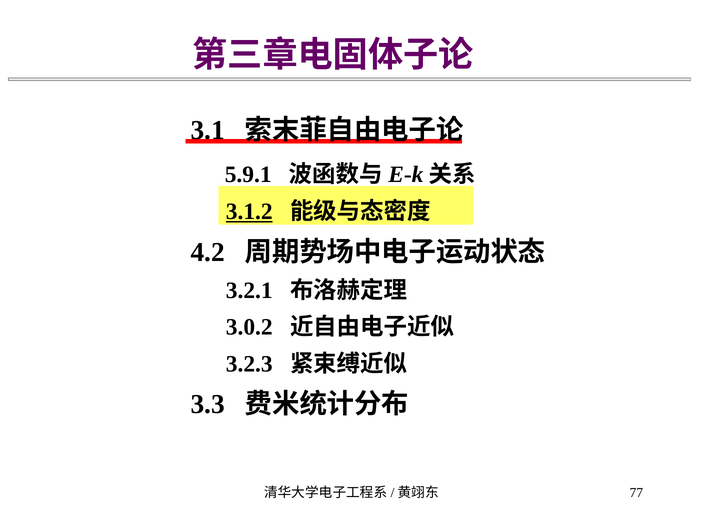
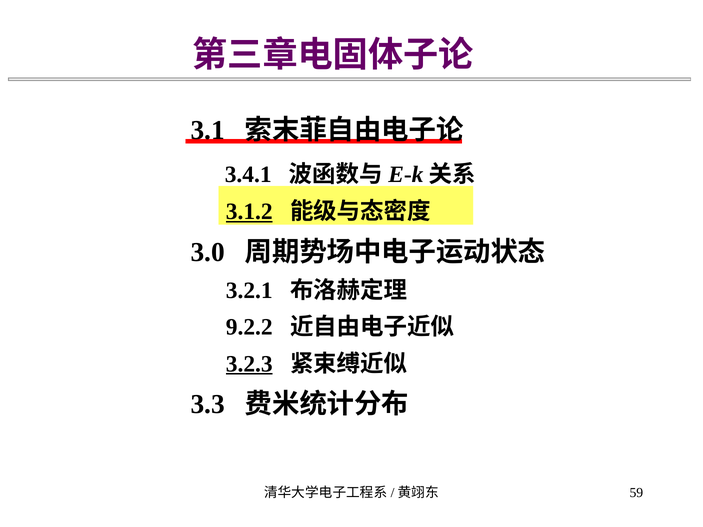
5.9.1: 5.9.1 -> 3.4.1
4.2: 4.2 -> 3.0
3.0.2: 3.0.2 -> 9.2.2
3.2.3 underline: none -> present
77: 77 -> 59
